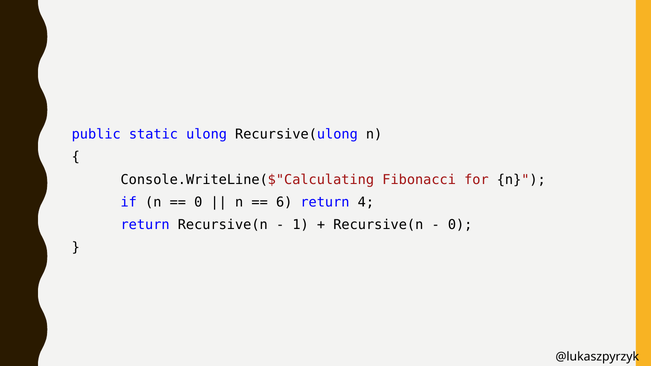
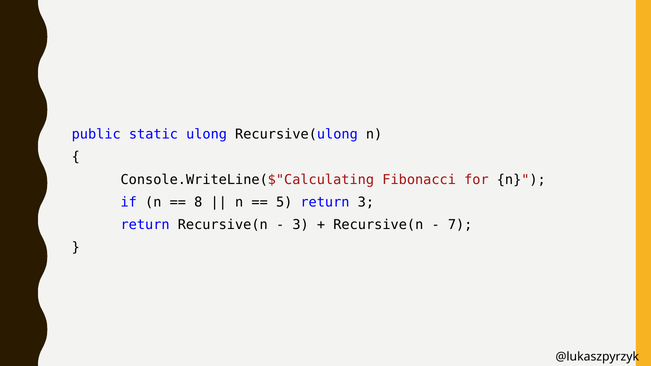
0 at (198, 202): 0 -> 8
6: 6 -> 5
return 4: 4 -> 3
1 at (301, 225): 1 -> 3
0 at (460, 225): 0 -> 7
